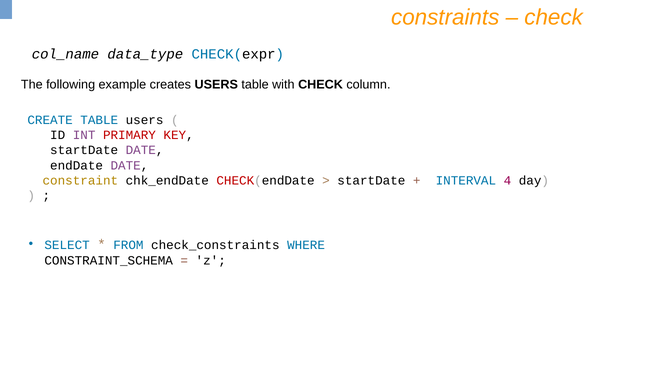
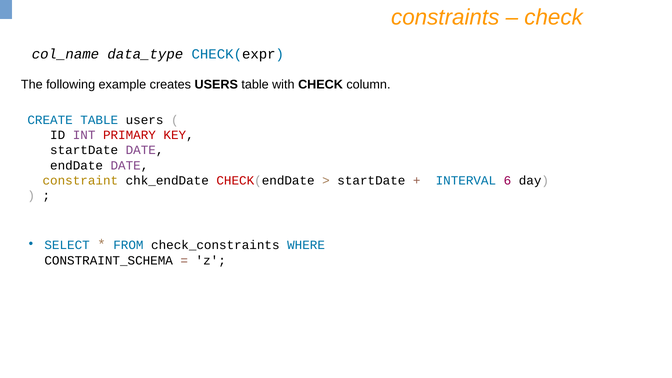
4: 4 -> 6
